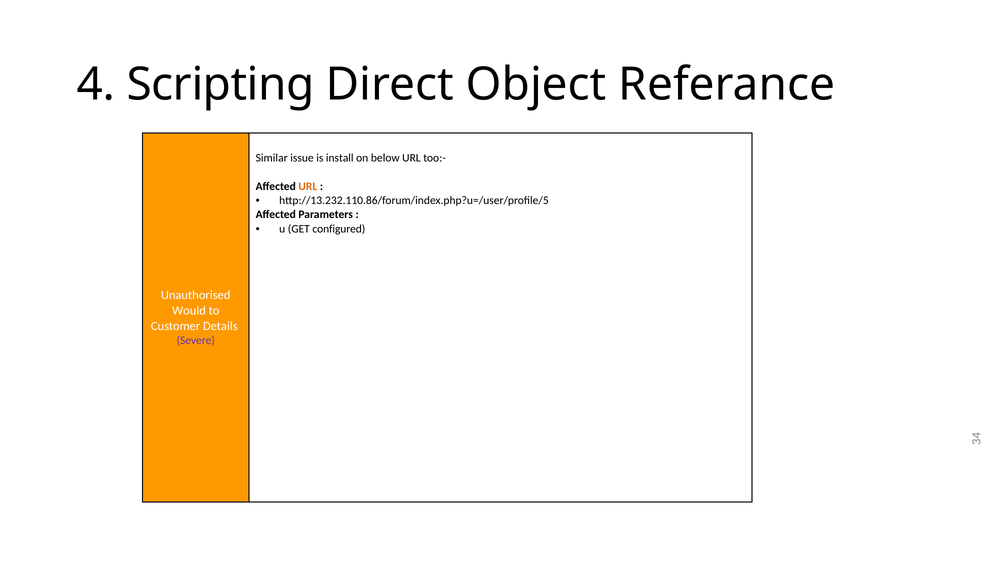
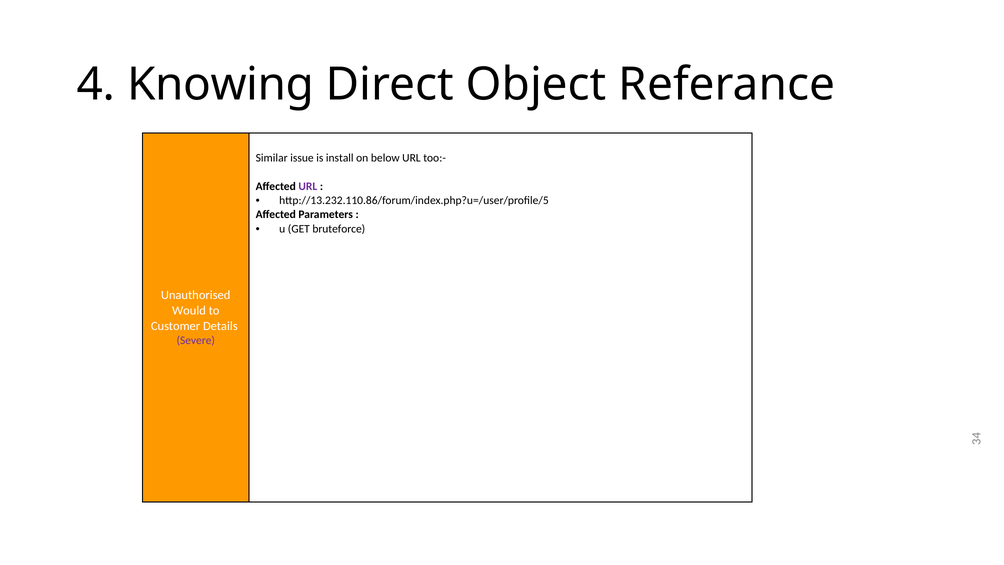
Scripting: Scripting -> Knowing
URL at (308, 186) colour: orange -> purple
configured: configured -> bruteforce
